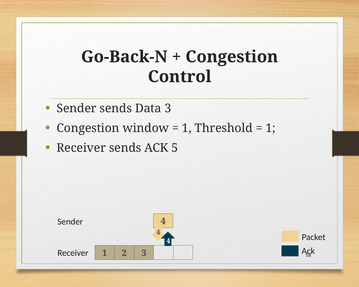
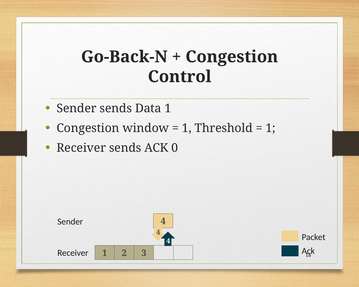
Data 3: 3 -> 1
5: 5 -> 0
